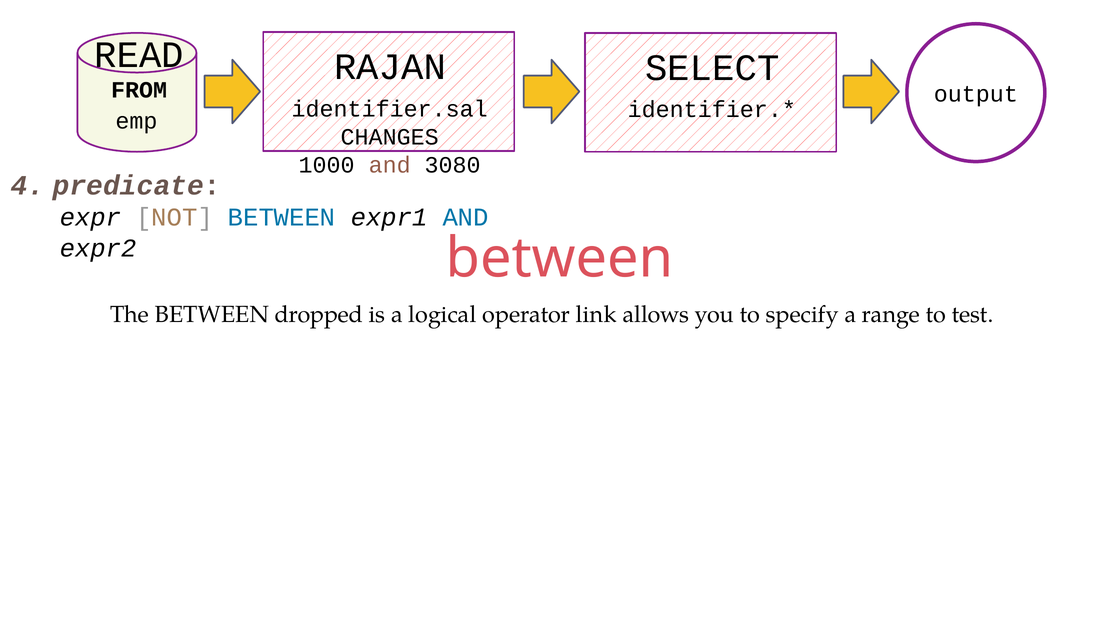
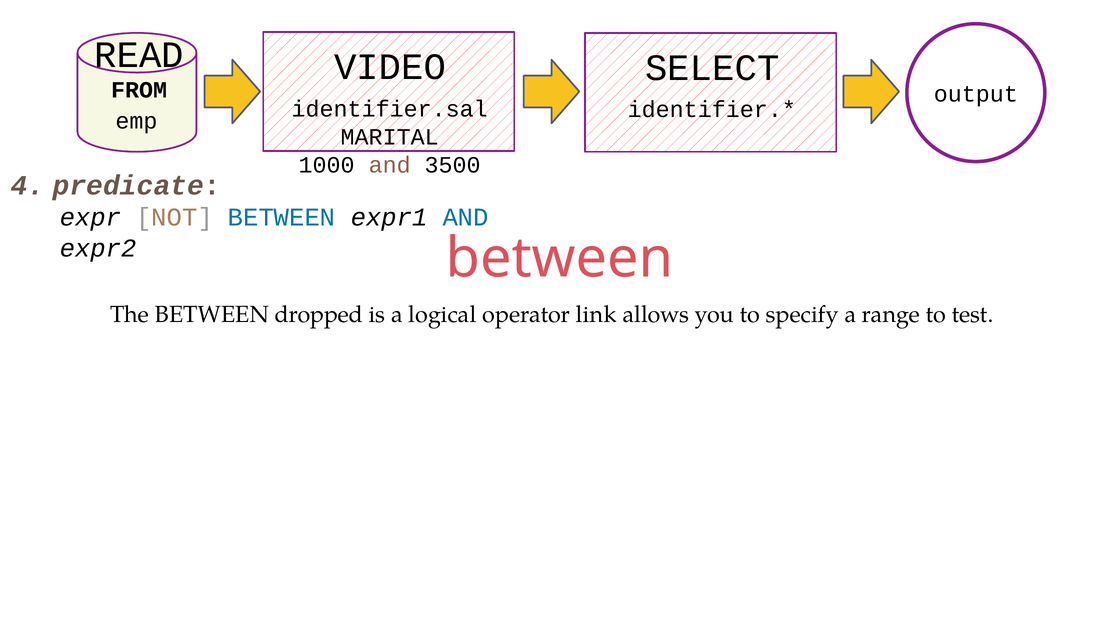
RAJAN: RAJAN -> VIDEO
CHANGES: CHANGES -> MARITAL
3080: 3080 -> 3500
